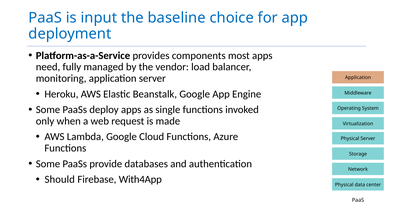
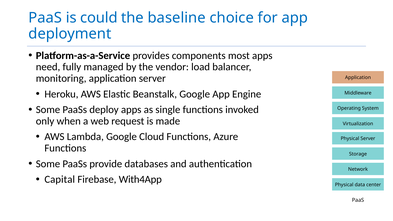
input: input -> could
Should: Should -> Capital
